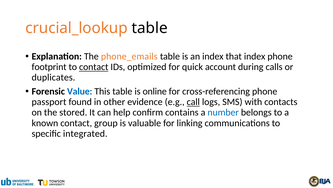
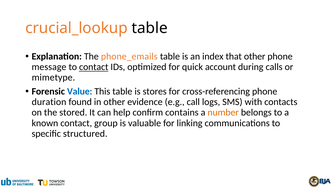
that index: index -> other
footprint: footprint -> message
duplicates: duplicates -> mimetype
online: online -> stores
passport: passport -> duration
call underline: present -> none
number colour: blue -> orange
integrated: integrated -> structured
